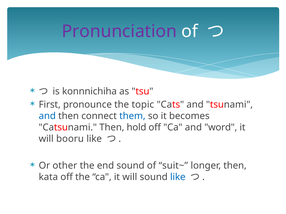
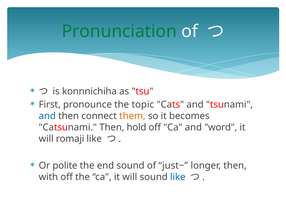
Pronunciation colour: purple -> green
them colour: blue -> orange
booru: booru -> romaji
other: other -> polite
suit~: suit~ -> just~
kata: kata -> with
